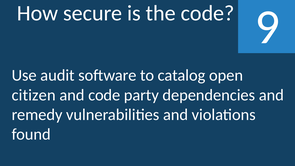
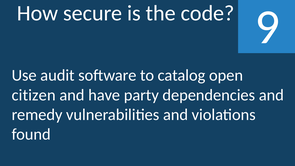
and code: code -> have
